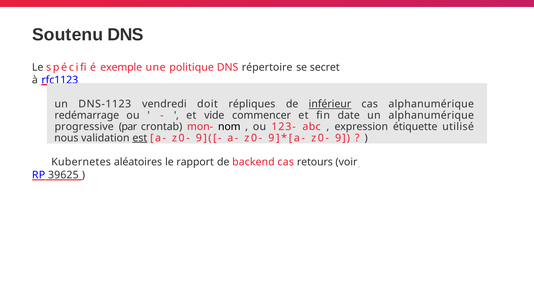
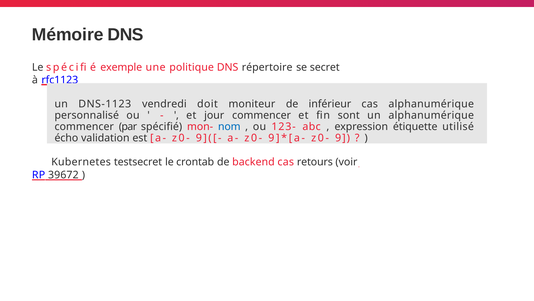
Soutenu: Soutenu -> Mémoire
répliques: répliques -> moniteur
inférieur underline: present -> none
redémarrage: redémarrage -> personnalisé
vide: vide -> jour
date: date -> sont
progressive at (84, 127): progressive -> commencer
crontab: crontab -> spécifié
nom colour: black -> blue
nous: nous -> écho
est underline: present -> none
aléatoires: aléatoires -> testsecret
rapport: rapport -> crontab
39625: 39625 -> 39672
